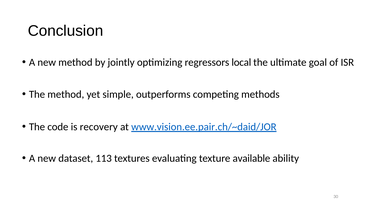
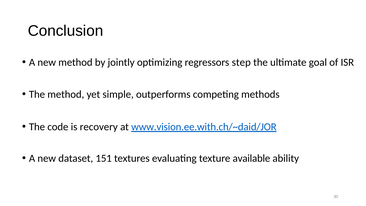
local: local -> step
www.vision.ee.pair.ch/~daid/JOR: www.vision.ee.pair.ch/~daid/JOR -> www.vision.ee.with.ch/~daid/JOR
113: 113 -> 151
